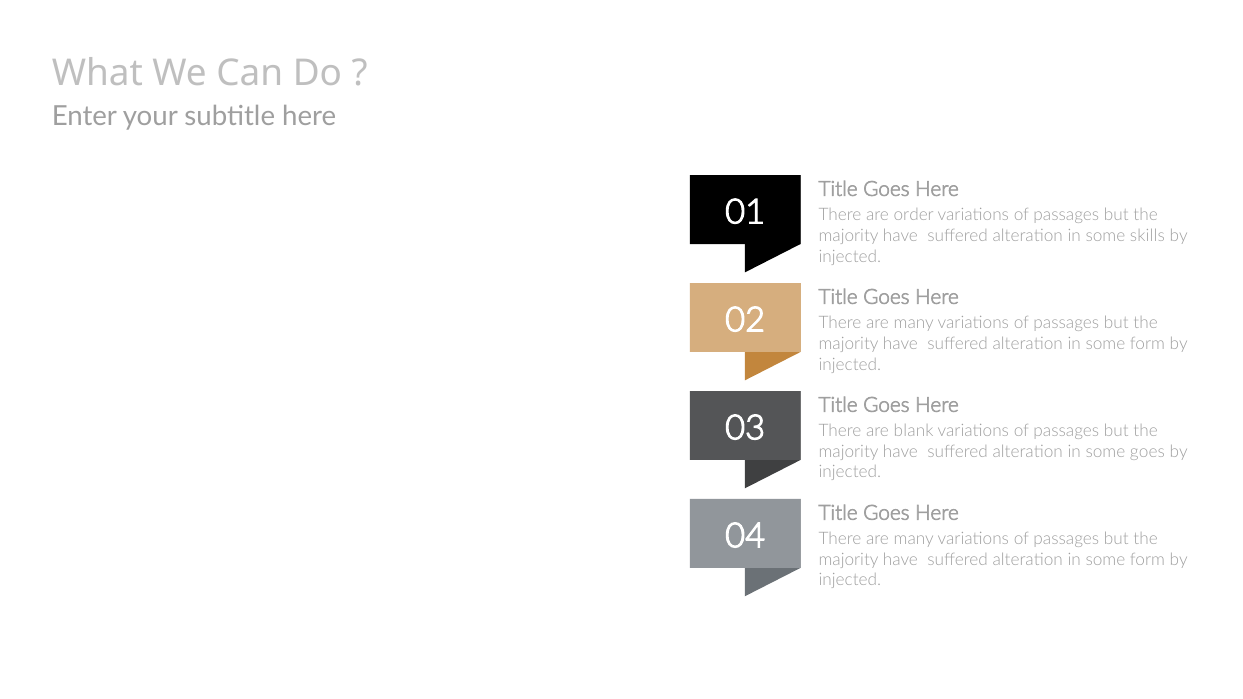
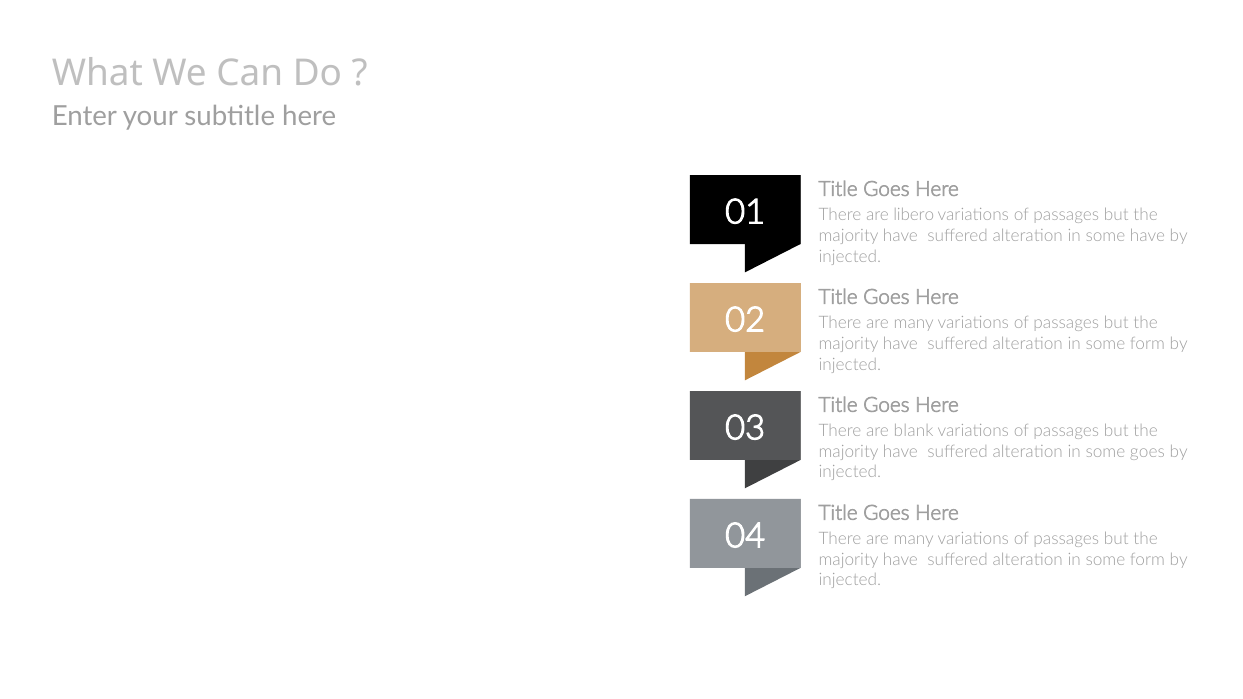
order: order -> libero
some skills: skills -> have
